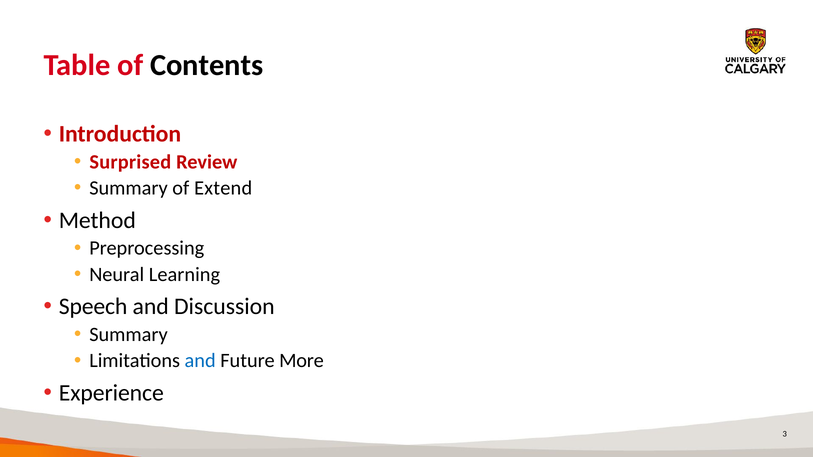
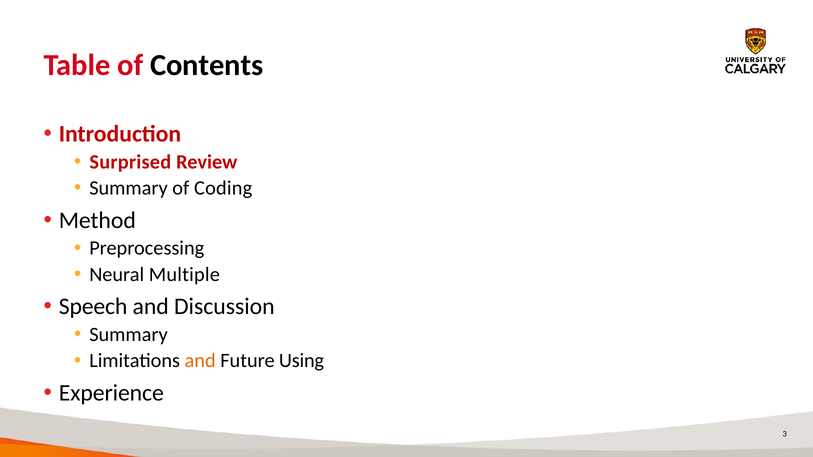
Extend: Extend -> Coding
Learning: Learning -> Multiple
and at (200, 361) colour: blue -> orange
More: More -> Using
